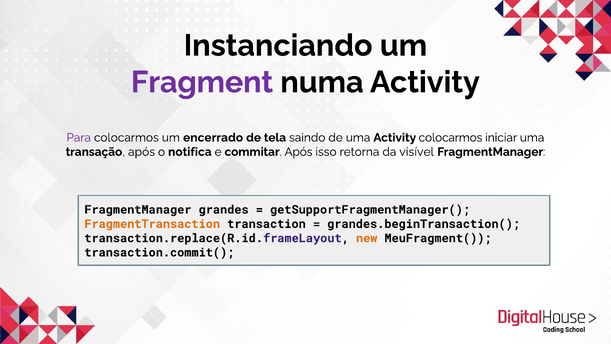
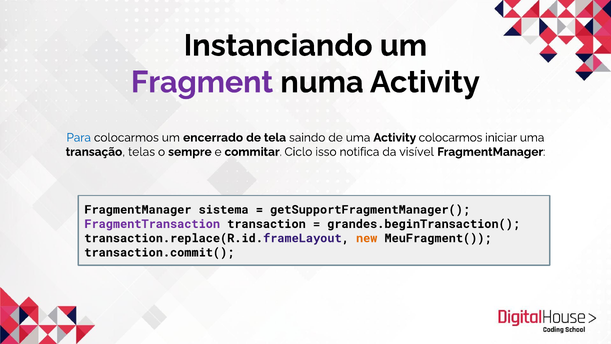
Para colour: purple -> blue
transação após: após -> telas
notifica: notifica -> sempre
commitar Após: Após -> Ciclo
retorna: retorna -> notifica
grandes: grandes -> sistema
FragmentTransaction colour: orange -> purple
